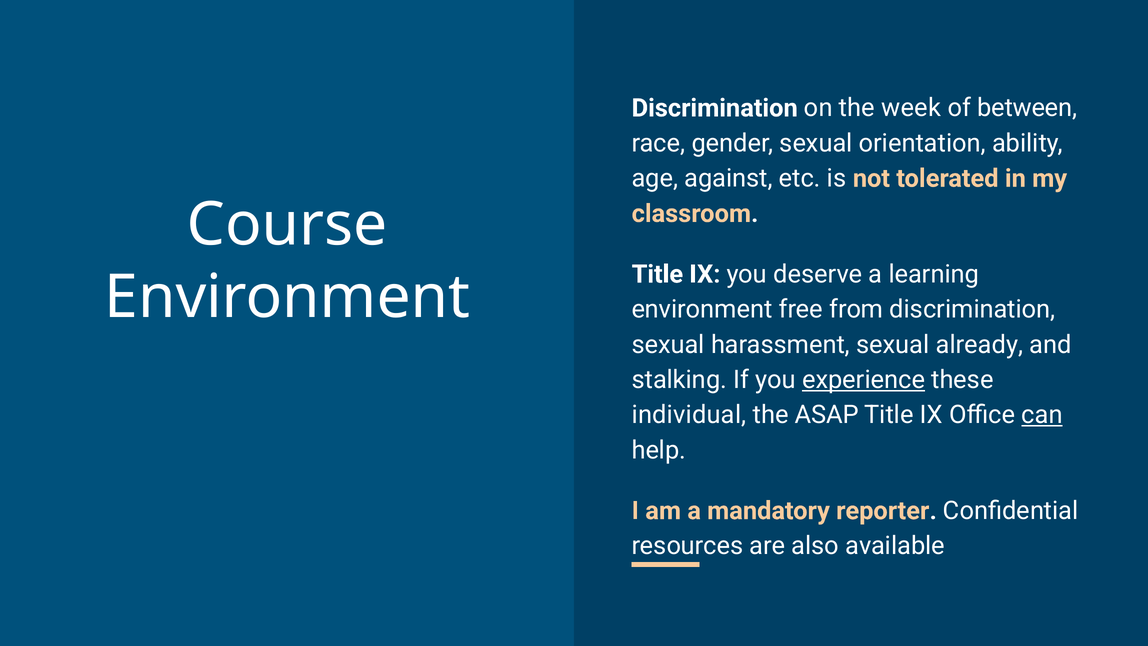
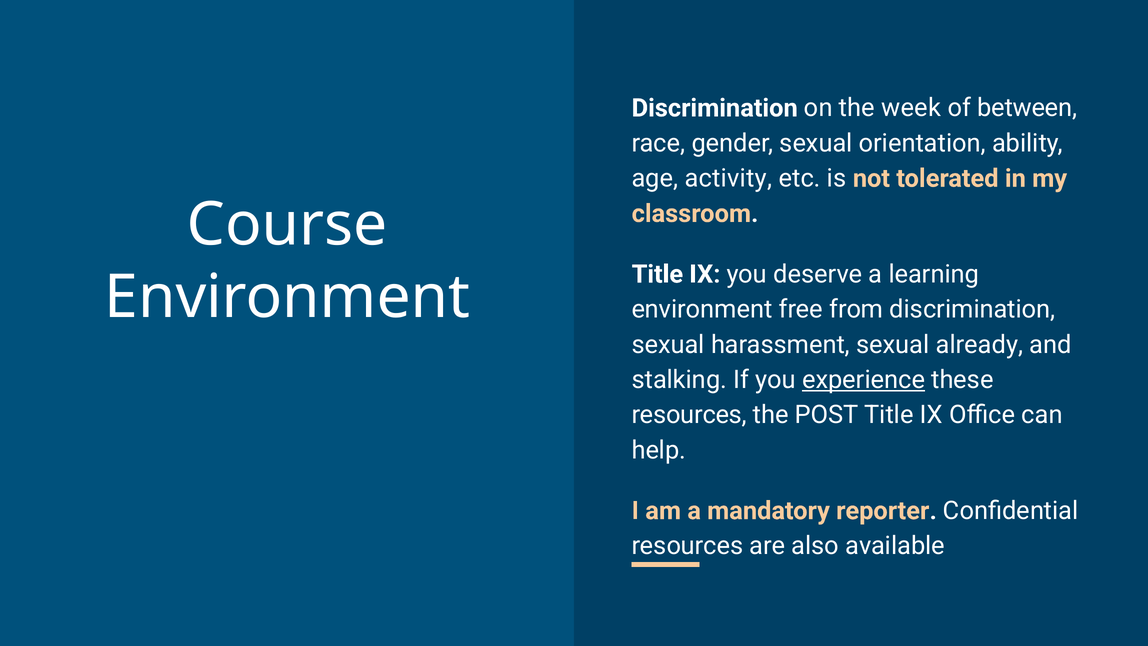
against: against -> activity
individual at (689, 415): individual -> resources
ASAP: ASAP -> POST
can underline: present -> none
